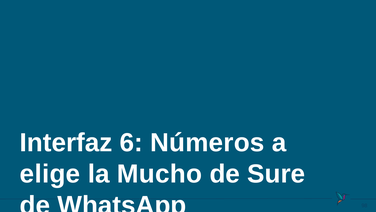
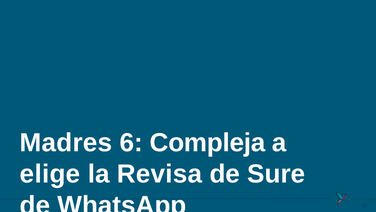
Interfaz: Interfaz -> Madres
Números: Números -> Compleja
Mucho: Mucho -> Revisa
